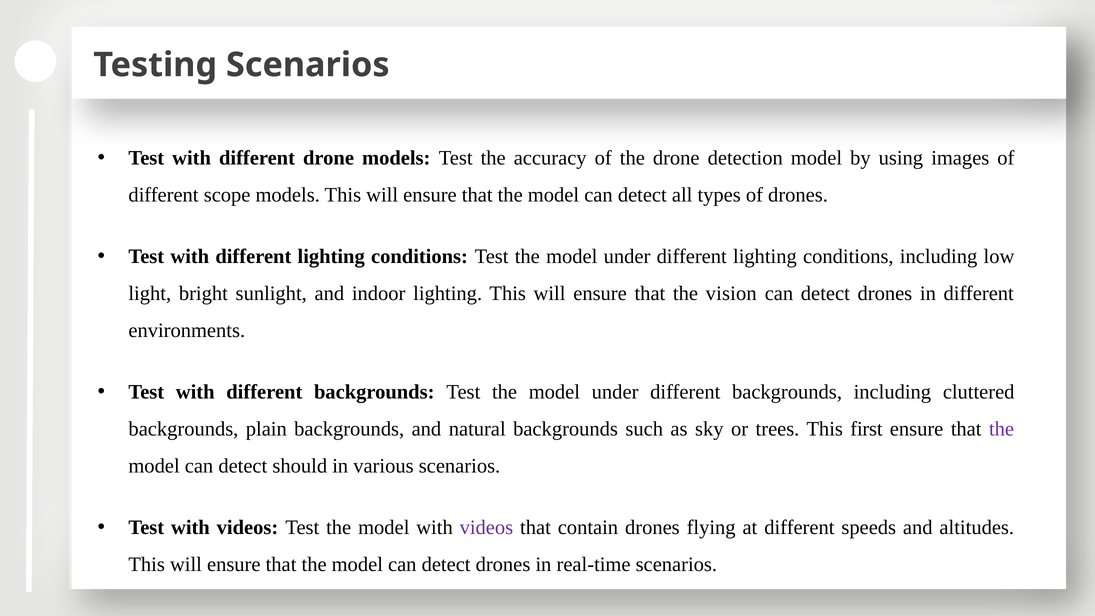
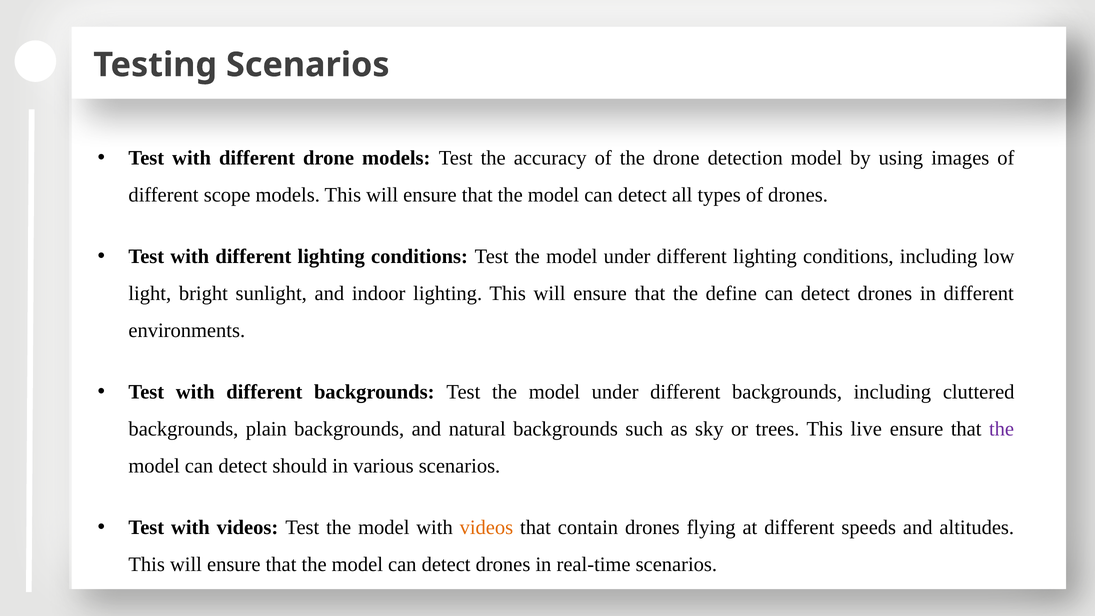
vision: vision -> define
first: first -> live
videos at (486, 528) colour: purple -> orange
